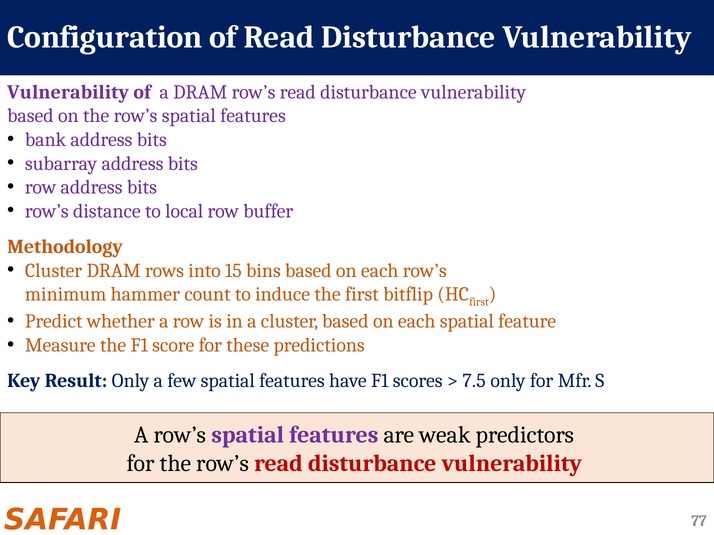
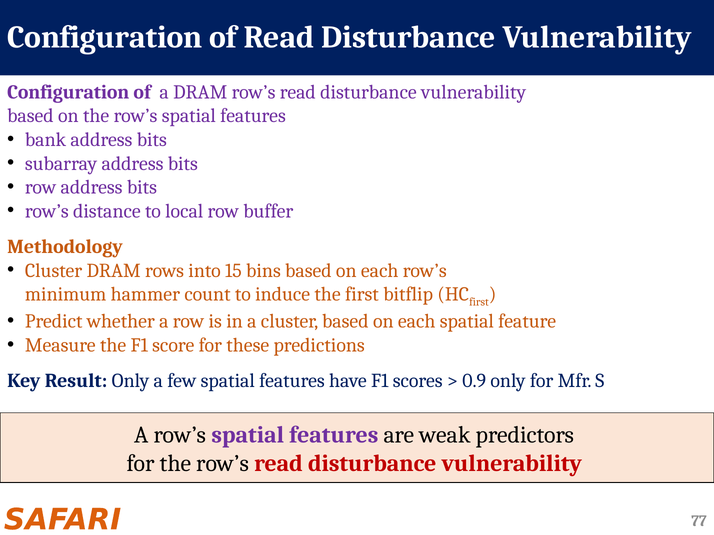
Vulnerability at (68, 92): Vulnerability -> Configuration
7.5: 7.5 -> 0.9
